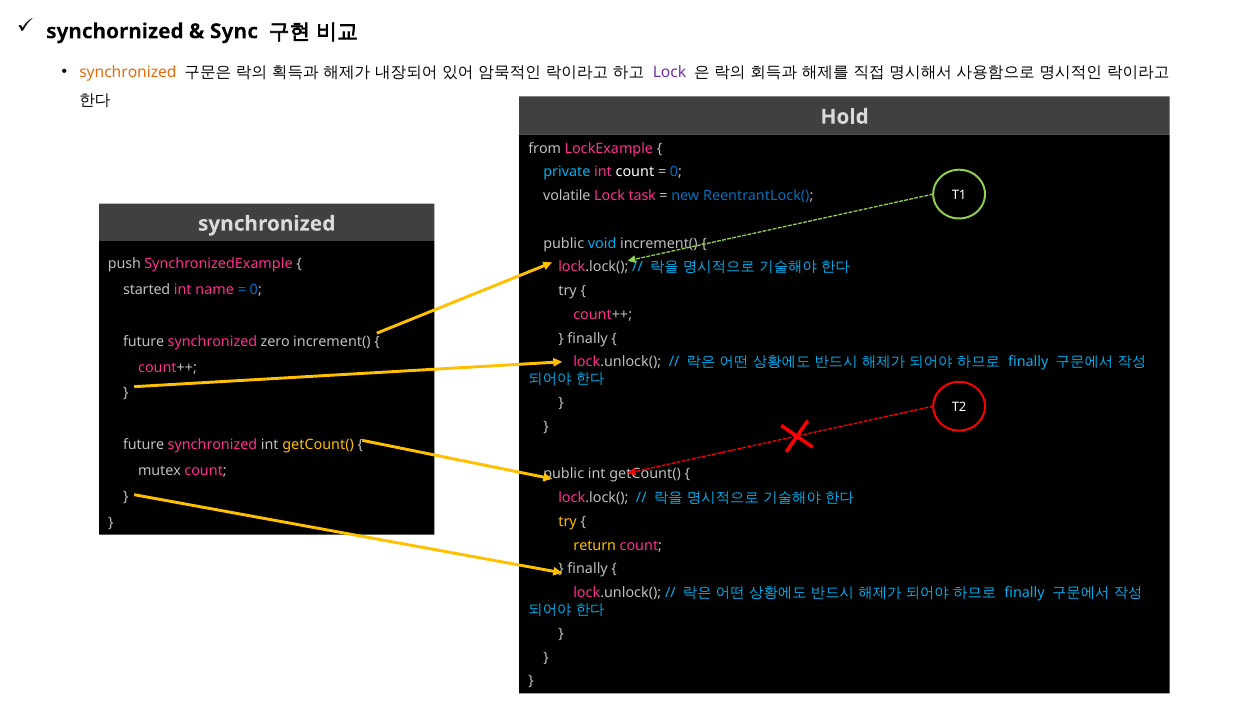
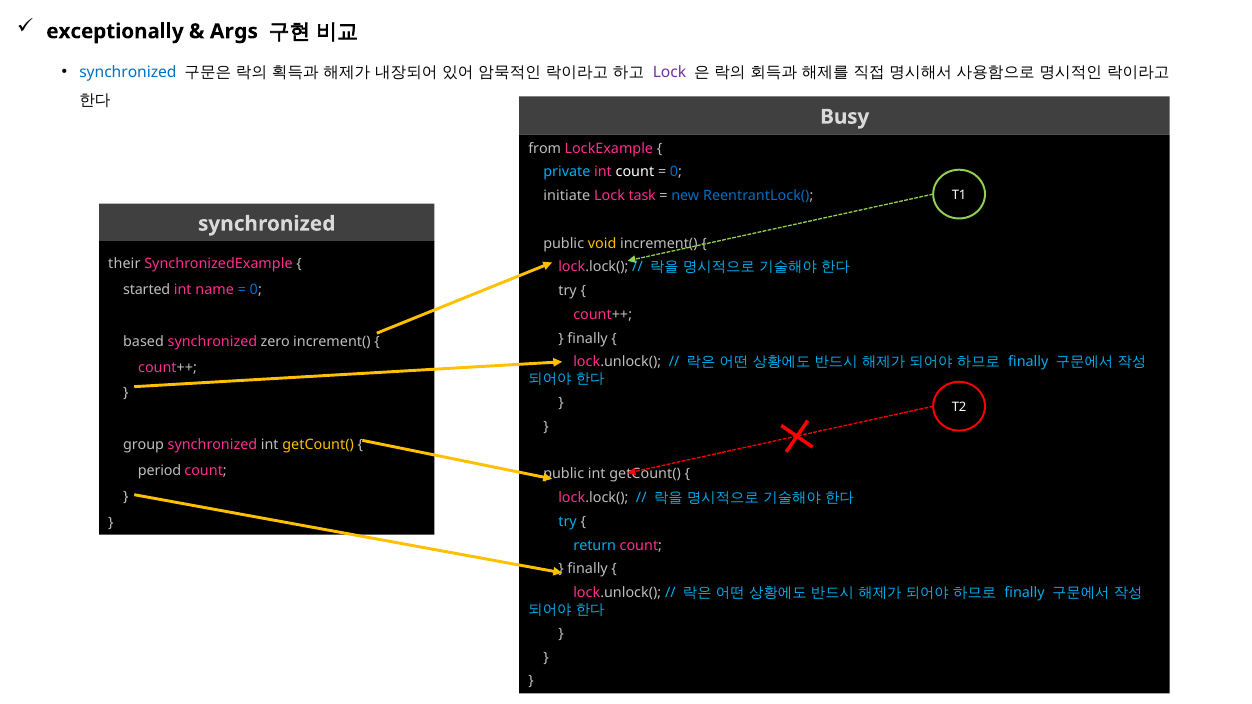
synchornized: synchornized -> exceptionally
Sync: Sync -> Args
synchronized at (128, 72) colour: orange -> blue
Hold: Hold -> Busy
volatile: volatile -> initiate
void colour: light blue -> yellow
push: push -> their
future at (144, 342): future -> based
future at (144, 445): future -> group
mutex: mutex -> period
try at (568, 522) colour: yellow -> light blue
return colour: yellow -> light blue
